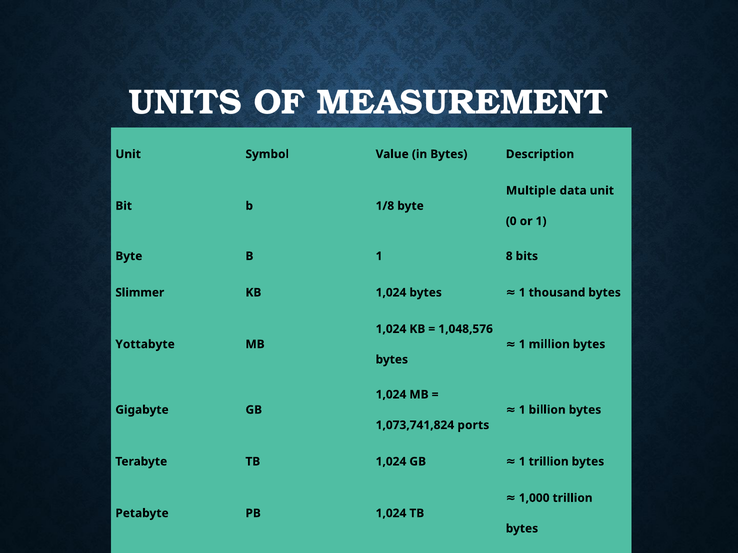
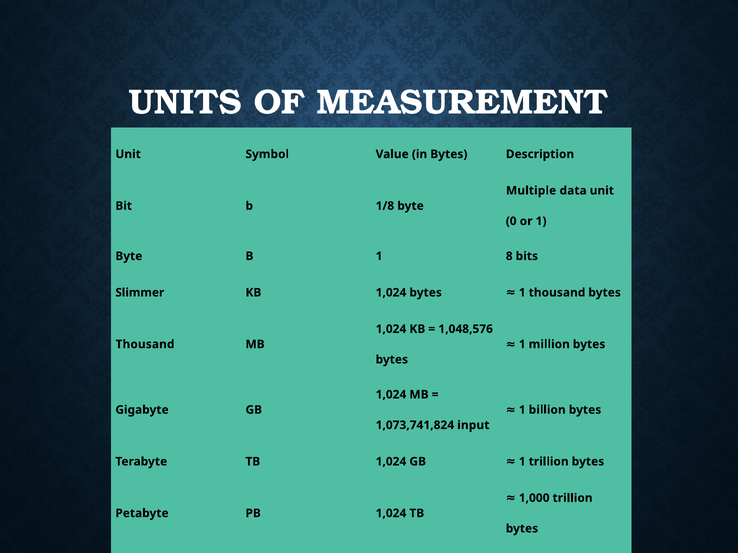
Yottabyte at (145, 345): Yottabyte -> Thousand
ports: ports -> input
